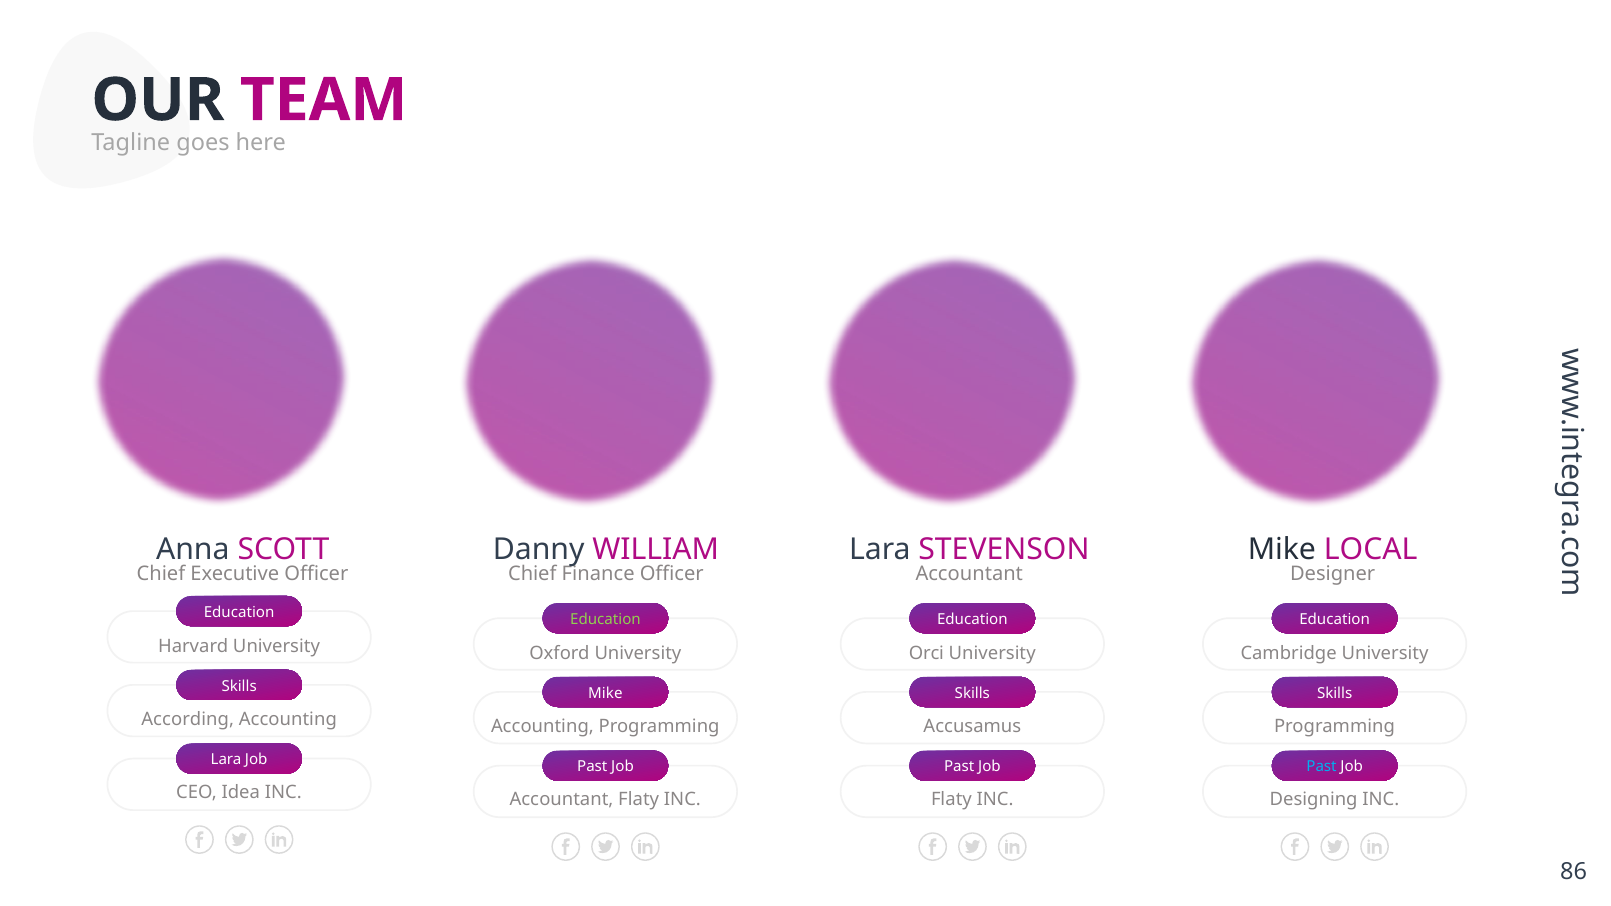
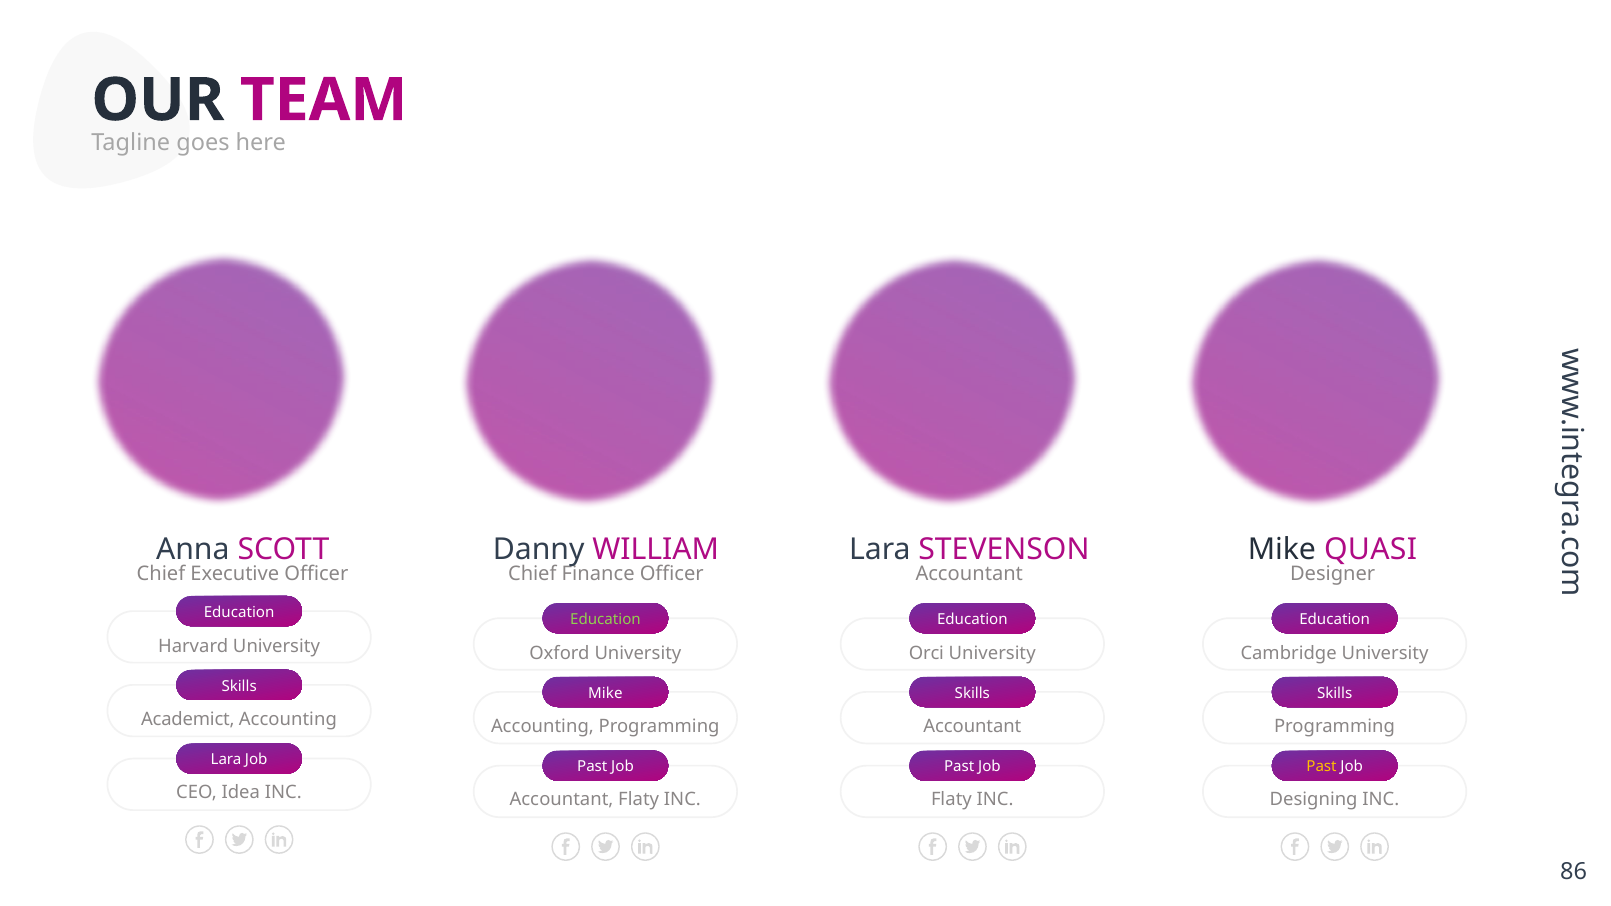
LOCAL: LOCAL -> QUASI
According: According -> Academict
Accusamus at (972, 726): Accusamus -> Accountant
Past at (1322, 767) colour: light blue -> yellow
